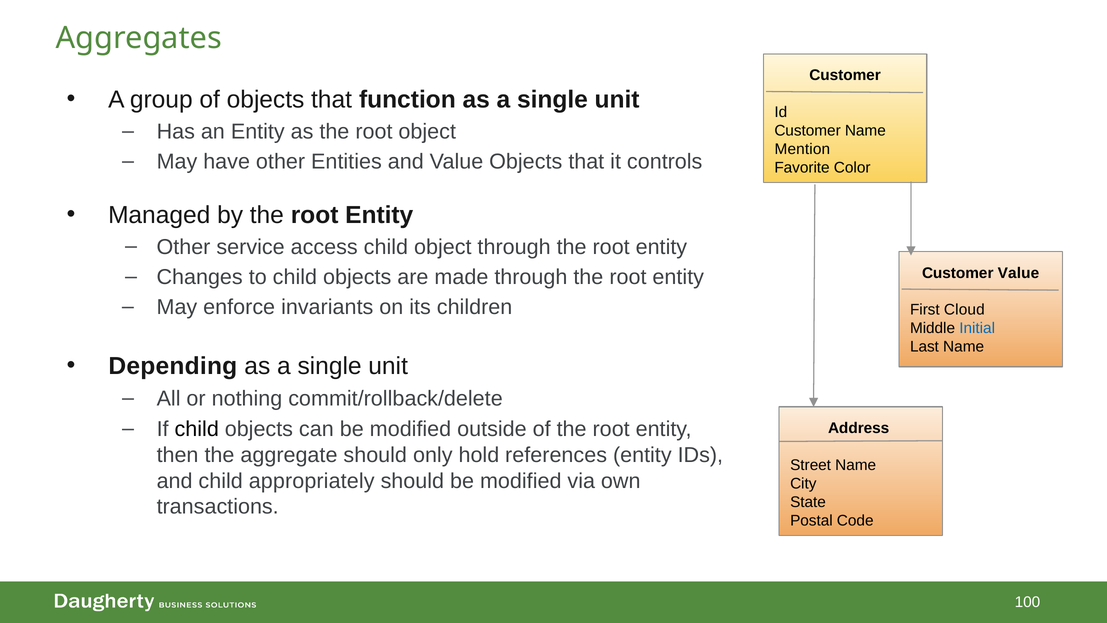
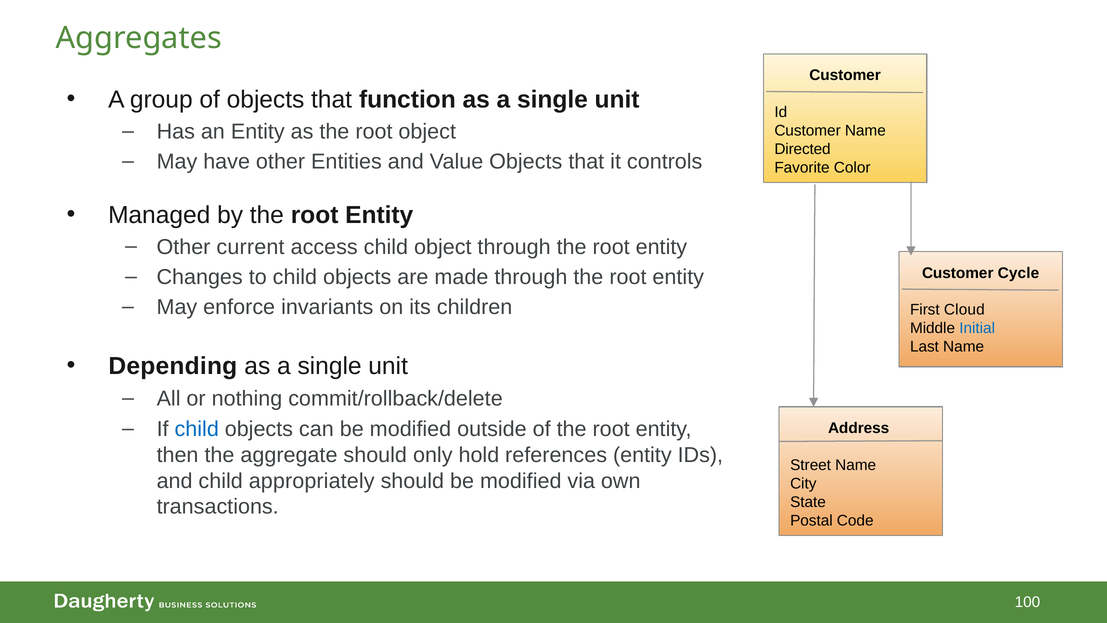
Mention: Mention -> Directed
service: service -> current
Customer Value: Value -> Cycle
child at (197, 429) colour: black -> blue
